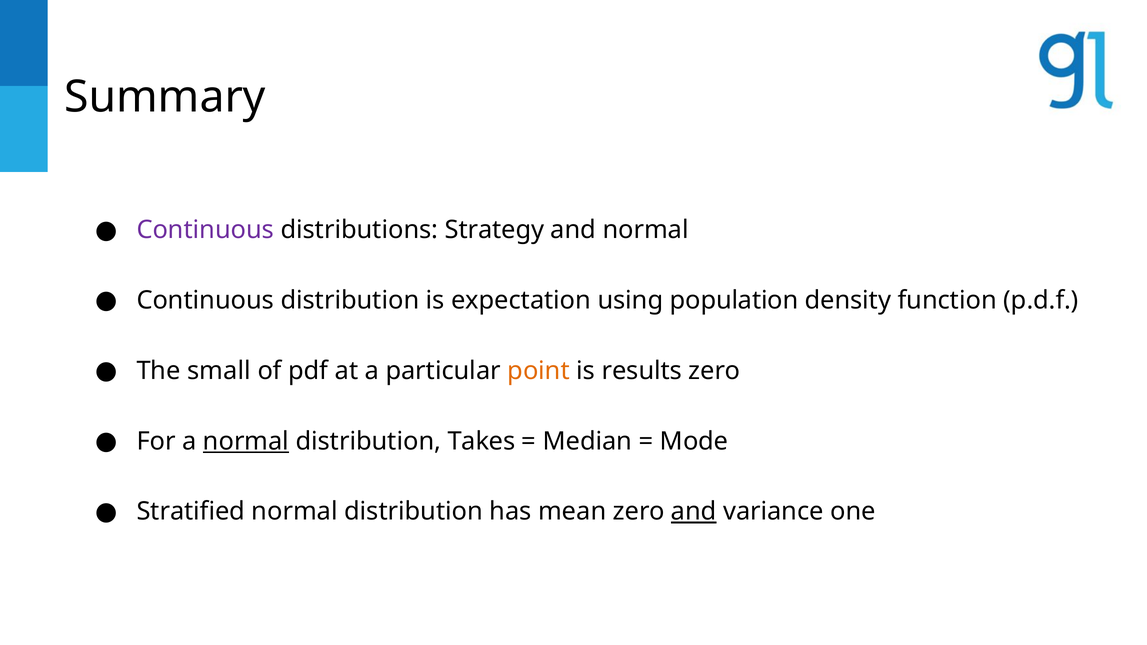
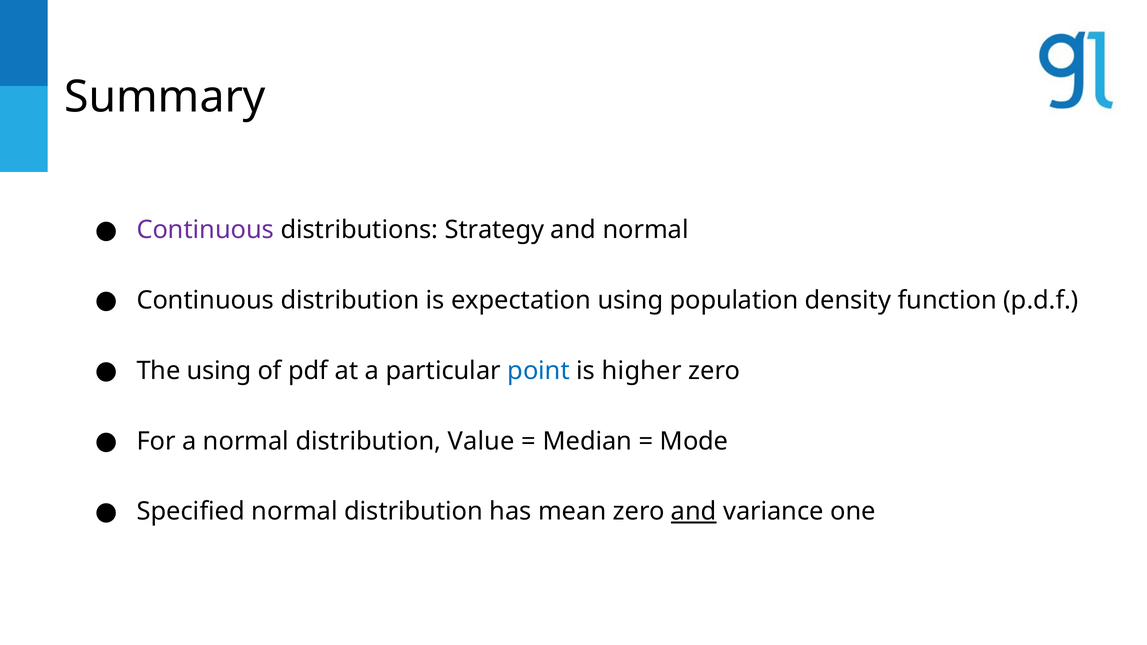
The small: small -> using
point colour: orange -> blue
results: results -> higher
normal at (246, 441) underline: present -> none
Takes: Takes -> Value
Stratified: Stratified -> Specified
